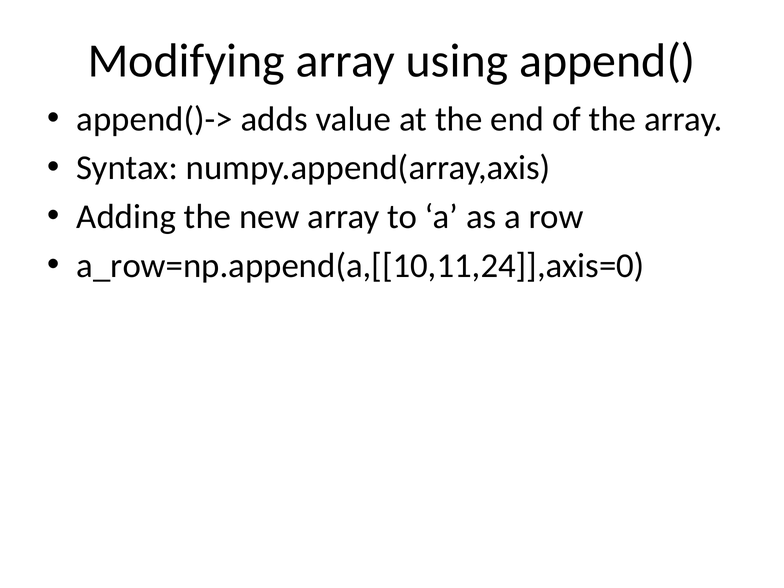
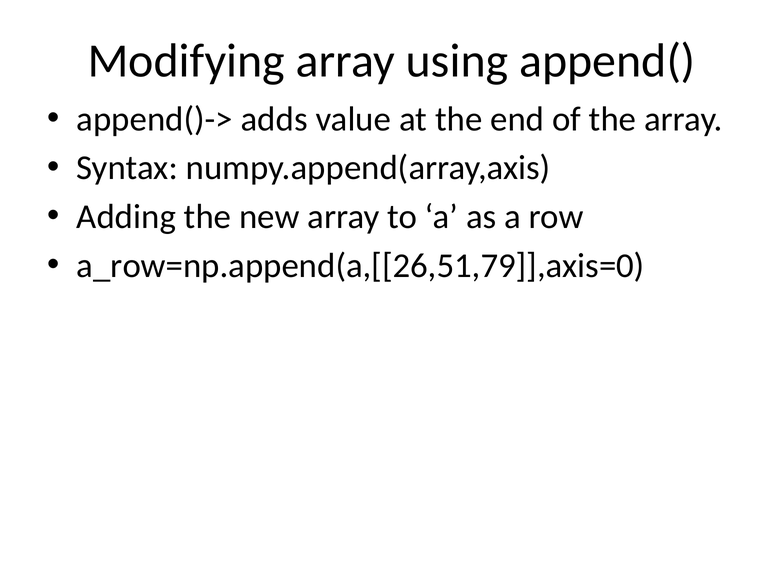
a_row=np.append(a,[[10,11,24]],axis=0: a_row=np.append(a,[[10,11,24]],axis=0 -> a_row=np.append(a,[[26,51,79]],axis=0
